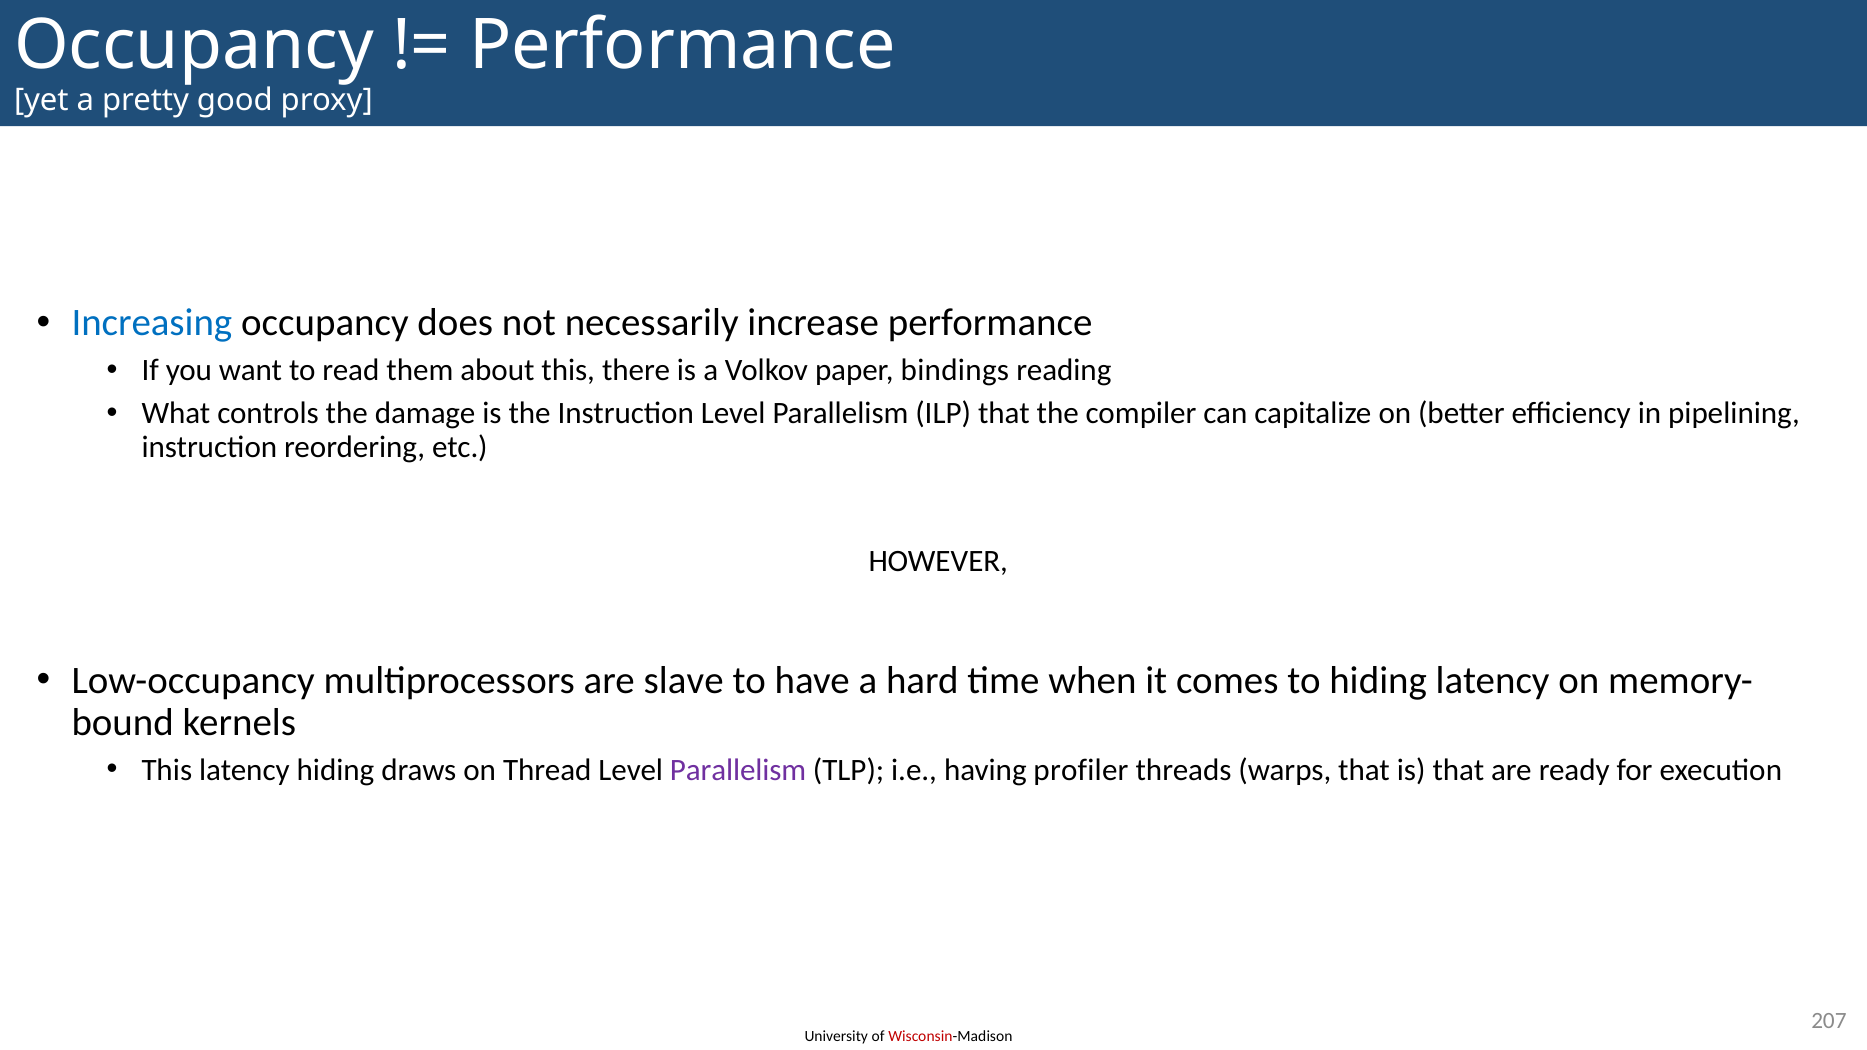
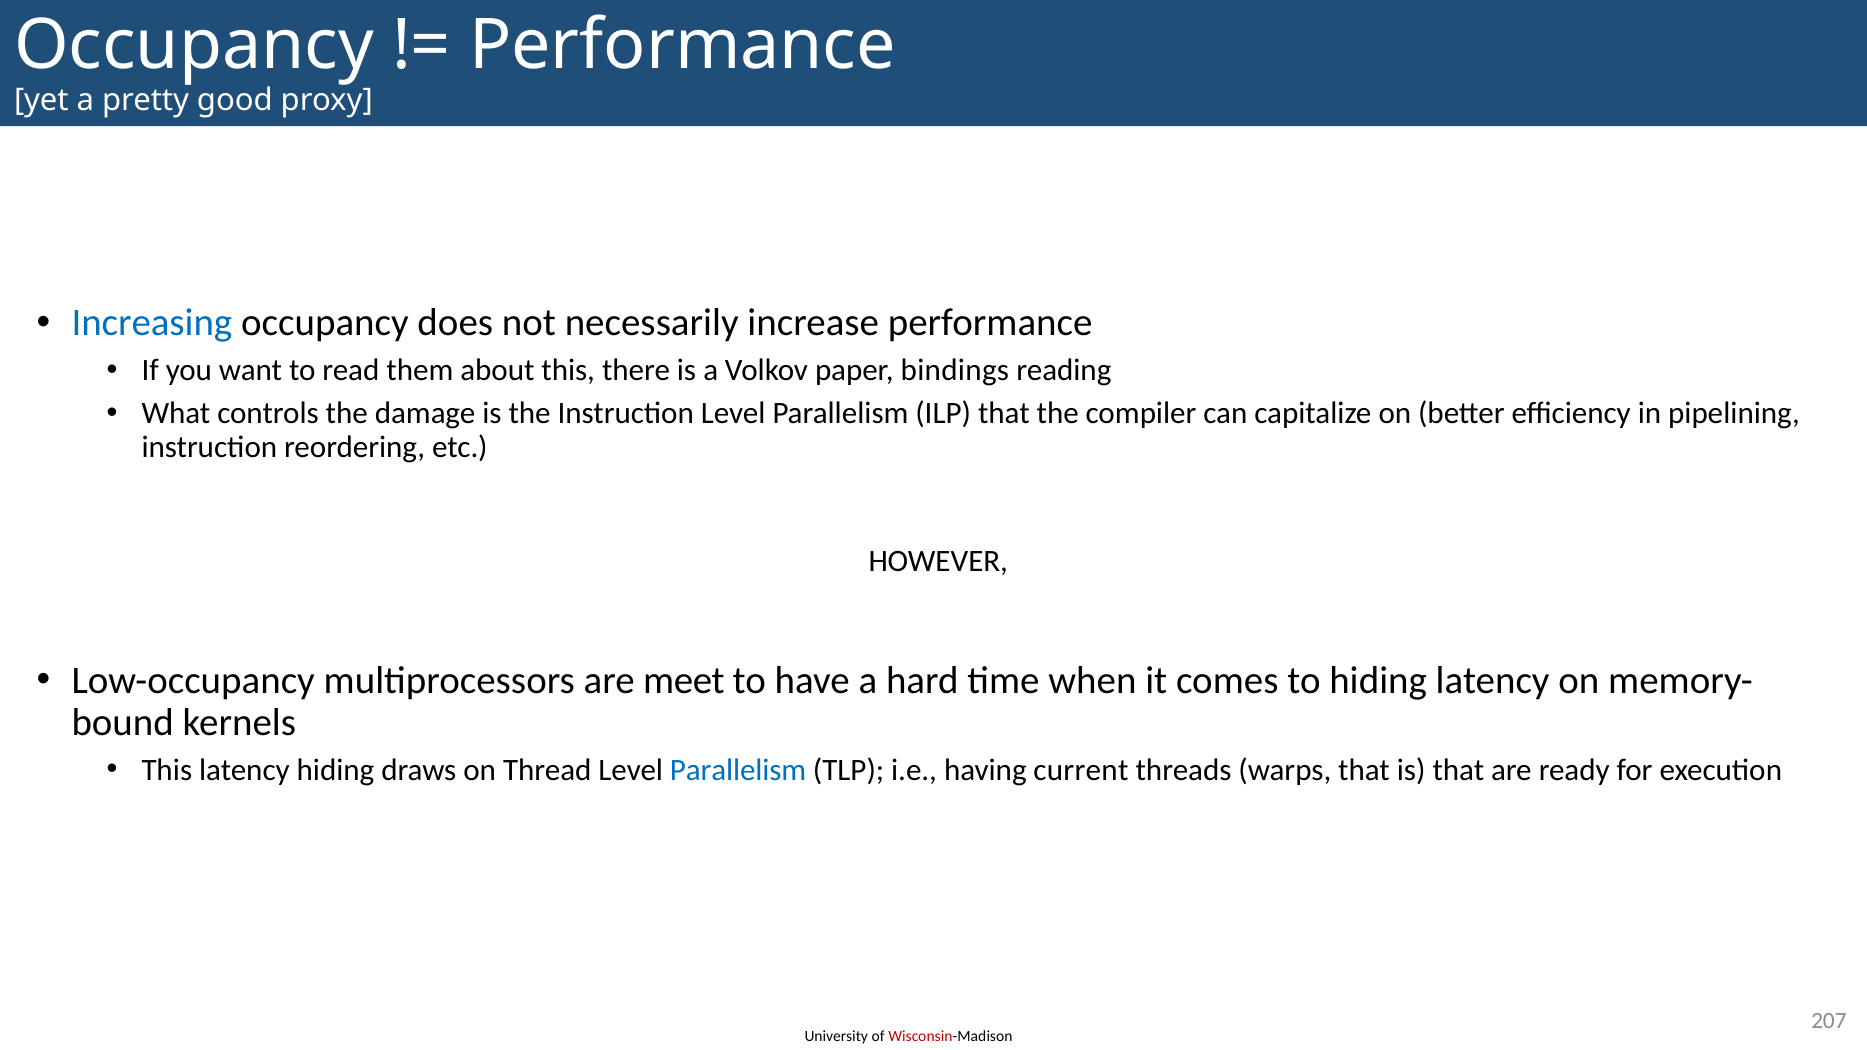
slave: slave -> meet
Parallelism at (738, 770) colour: purple -> blue
profiler: profiler -> current
